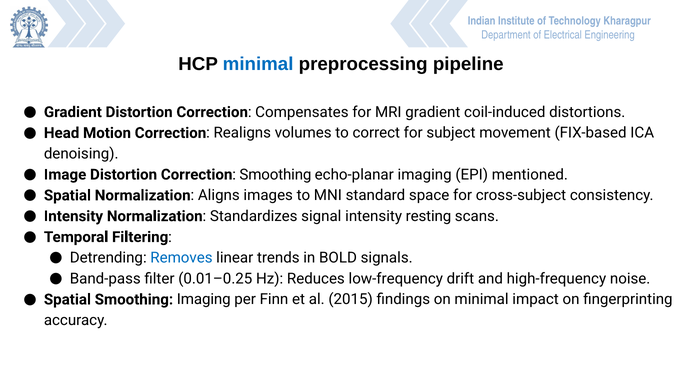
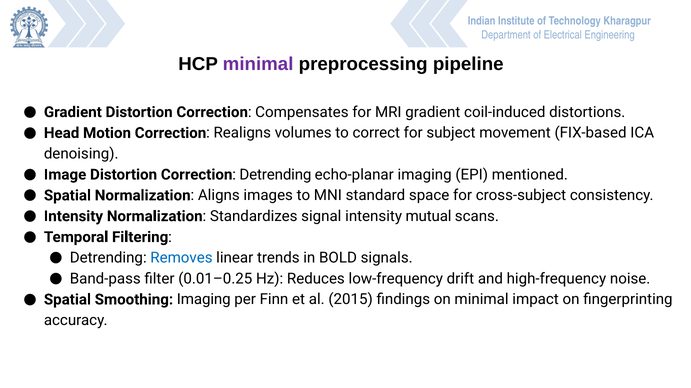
minimal at (258, 64) colour: blue -> purple
Correction Smoothing: Smoothing -> Detrending
resting: resting -> mutual
